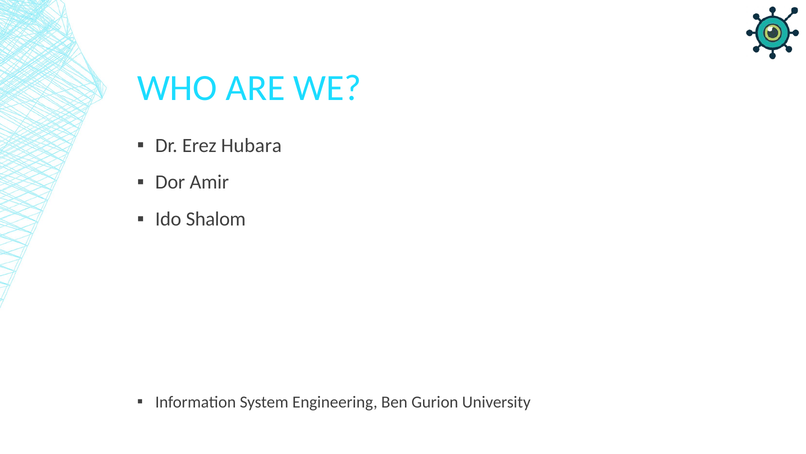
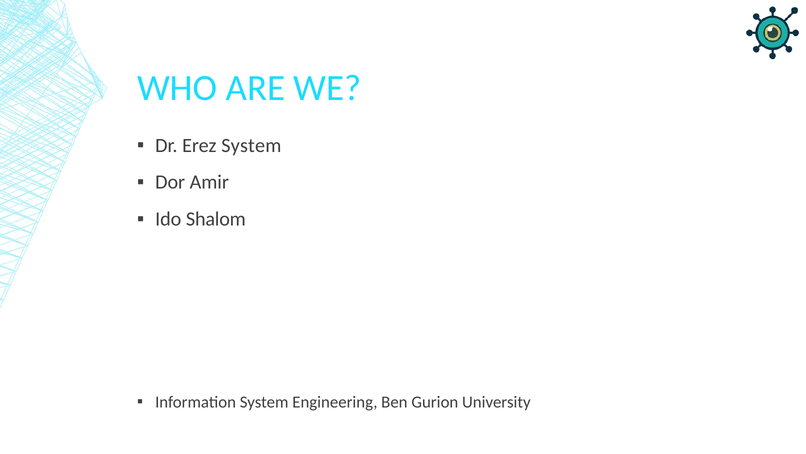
Erez Hubara: Hubara -> System
